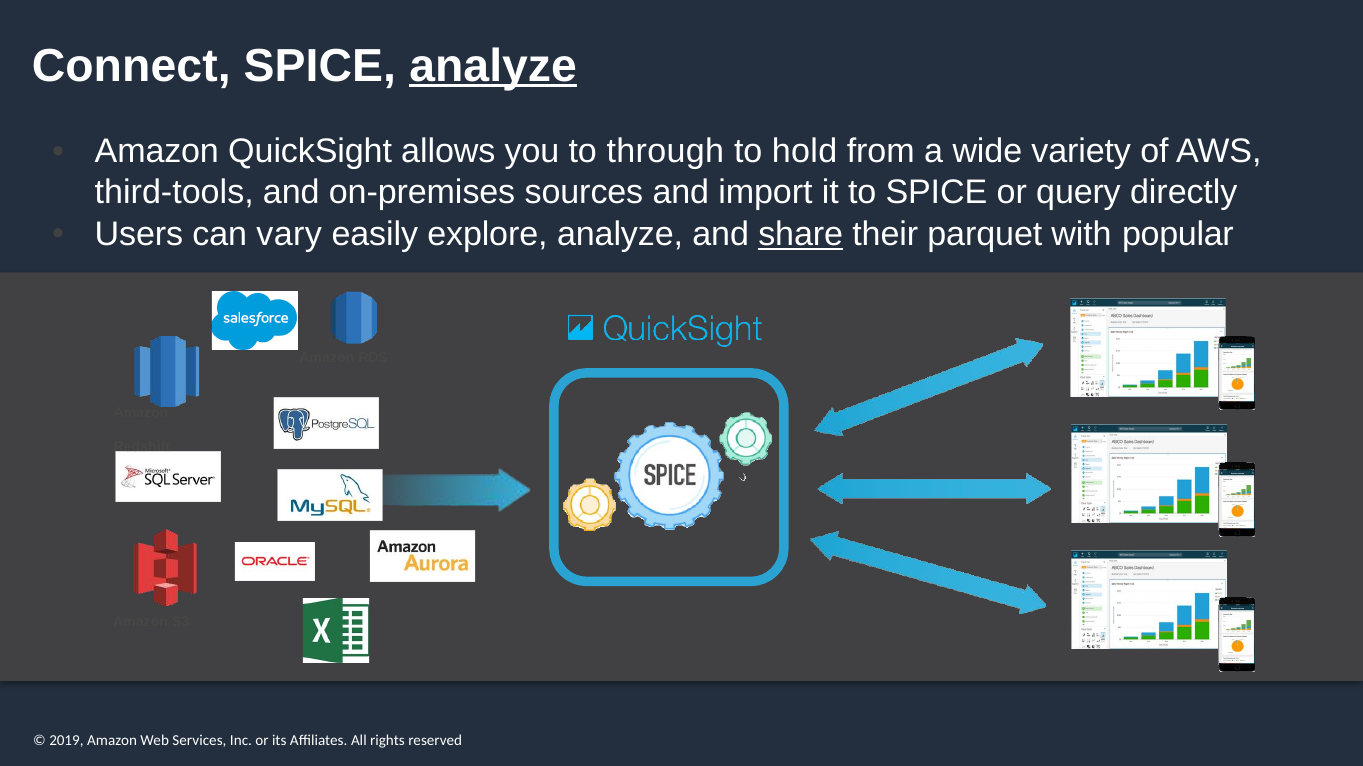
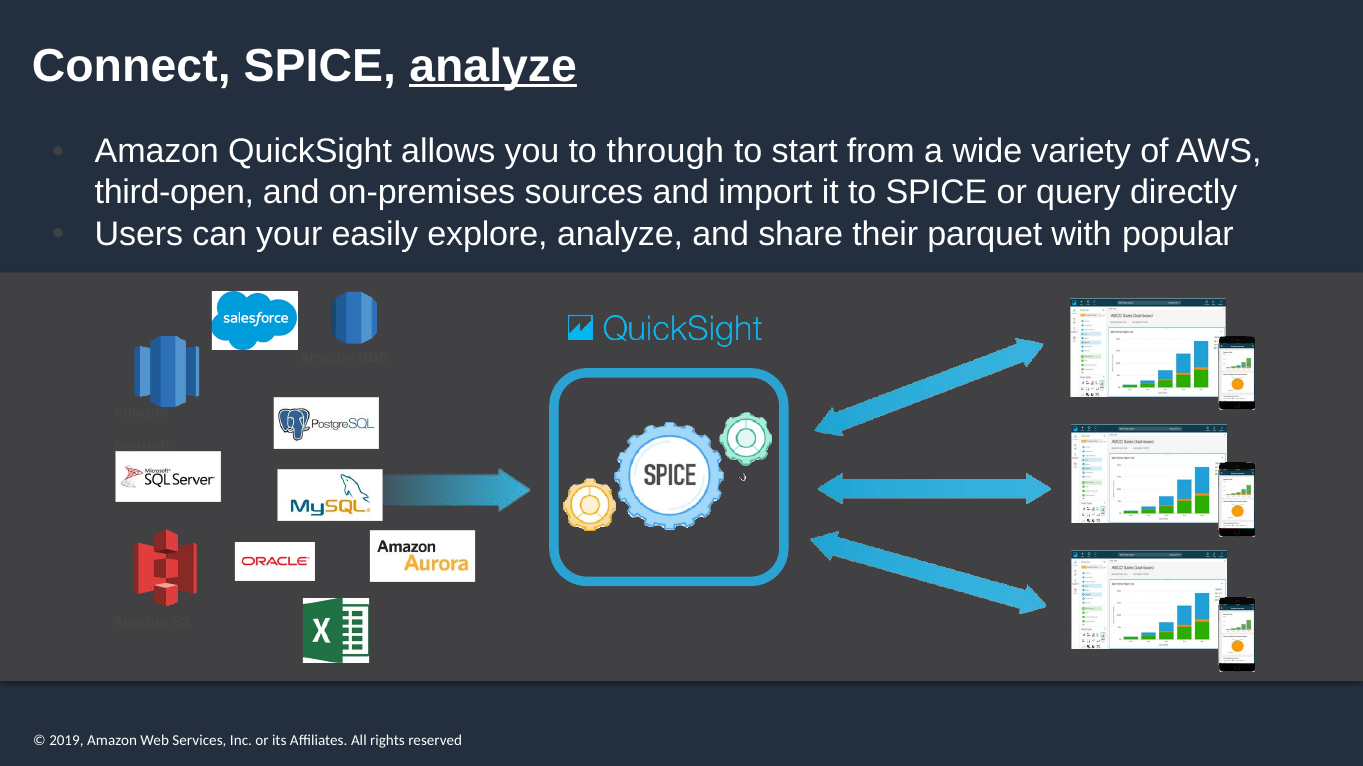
hold: hold -> start
third-tools: third-tools -> third-open
vary: vary -> your
share underline: present -> none
